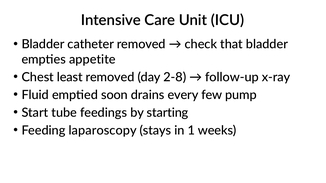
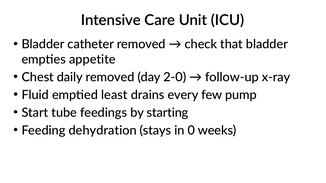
least: least -> daily
2-8: 2-8 -> 2-0
soon: soon -> least
laparoscopy: laparoscopy -> dehydration
1: 1 -> 0
